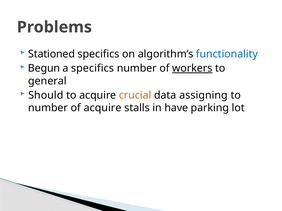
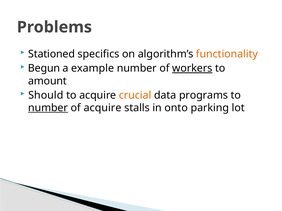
functionality colour: blue -> orange
a specifics: specifics -> example
general: general -> amount
assigning: assigning -> programs
number at (48, 108) underline: none -> present
have: have -> onto
